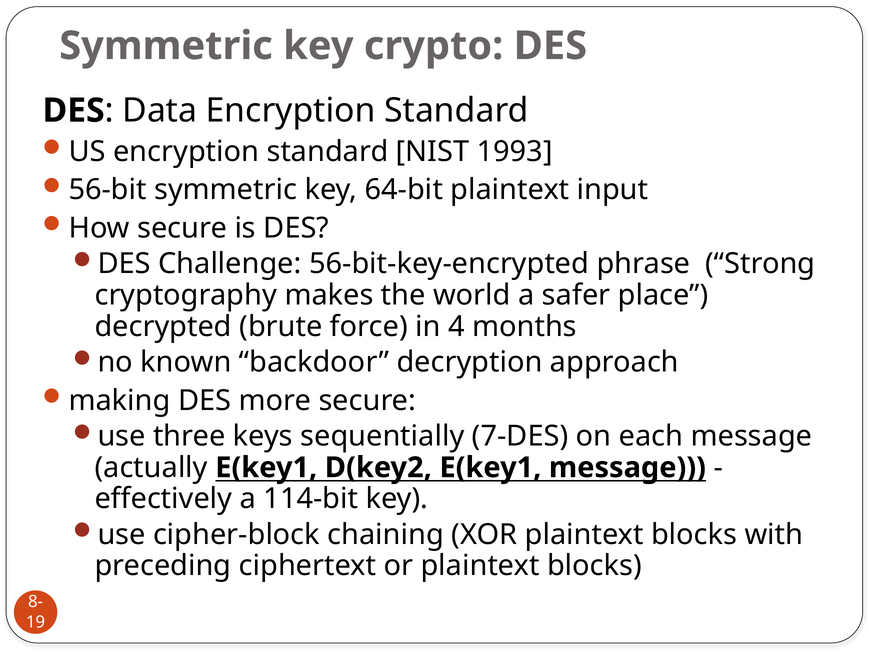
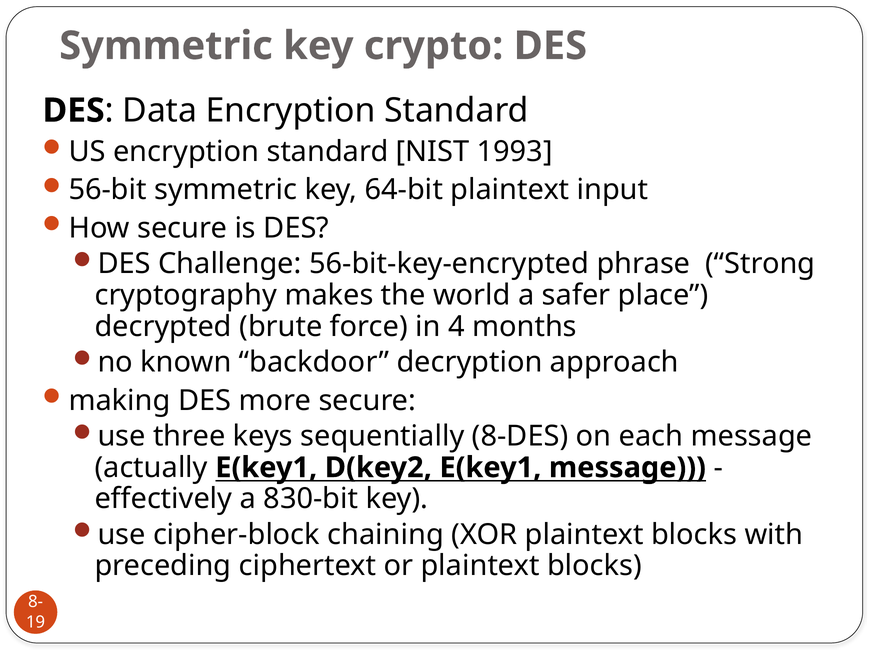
7-DES: 7-DES -> 8-DES
114-bit: 114-bit -> 830-bit
